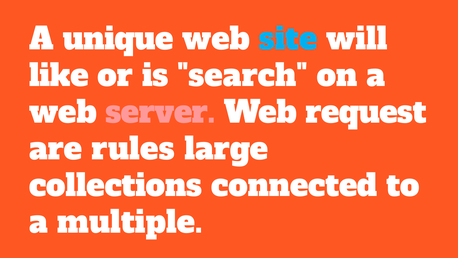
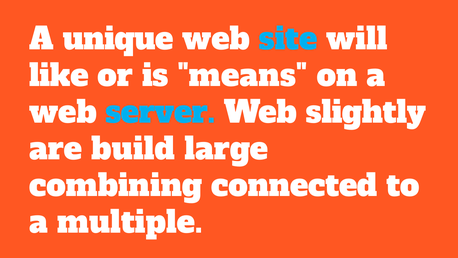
search: search -> means
server colour: pink -> light blue
request: request -> slightly
rules: rules -> build
collections: collections -> combining
